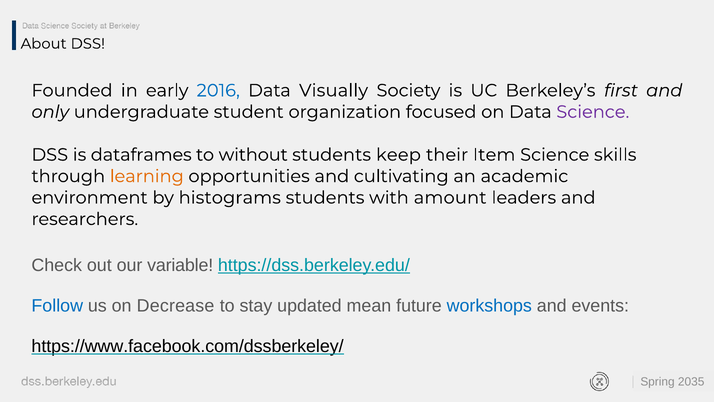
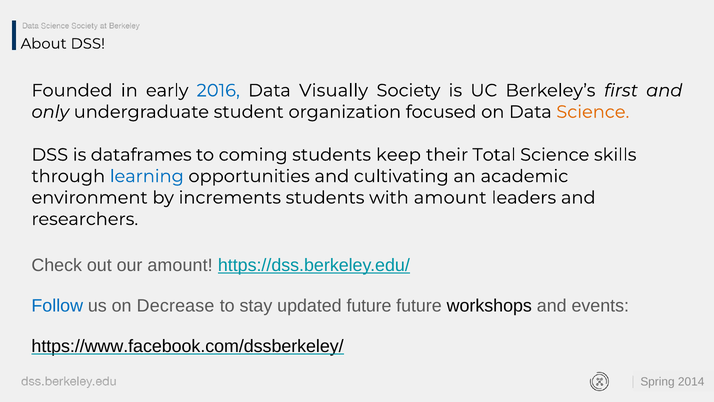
Science at (593, 112) colour: purple -> orange
without: without -> coming
Item: Item -> Total
learning colour: orange -> blue
histograms: histograms -> increments
our variable: variable -> amount
updated mean: mean -> future
workshops colour: blue -> black
2035: 2035 -> 2014
